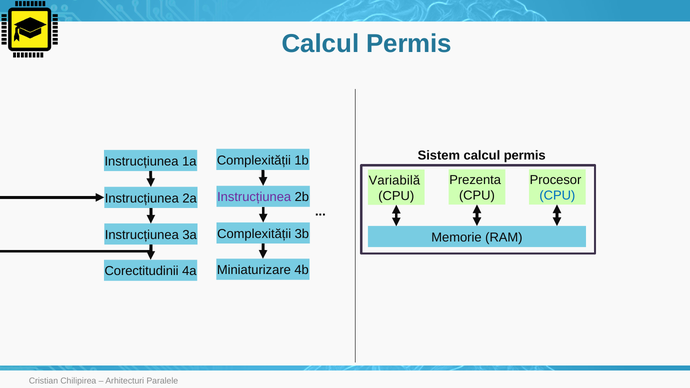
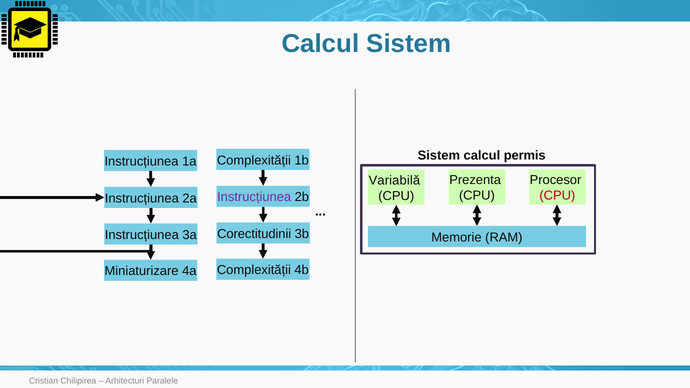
Permis at (409, 44): Permis -> Sistem
CPU at (557, 196) colour: blue -> red
Complexității at (254, 234): Complexității -> Corectitudinii
Miniaturizare at (254, 270): Miniaturizare -> Complexității
Corectitudinii: Corectitudinii -> Miniaturizare
